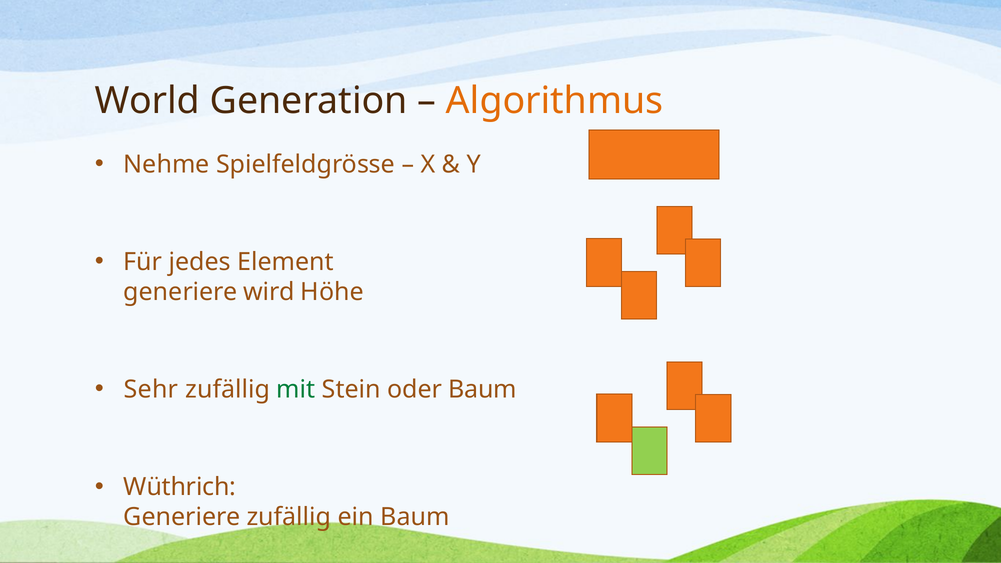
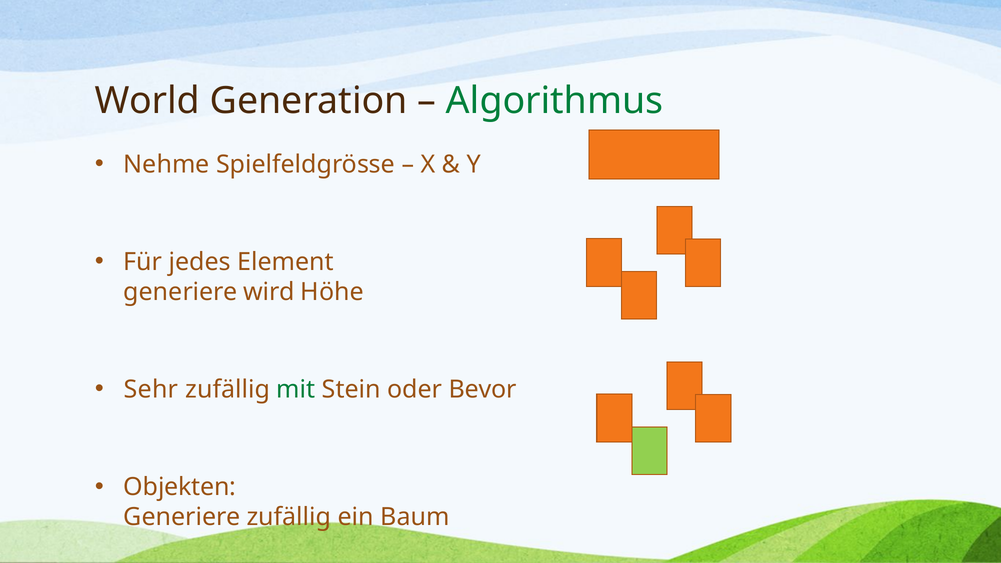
Algorithmus colour: orange -> green
oder Baum: Baum -> Bevor
Wüthrich: Wüthrich -> Objekten
